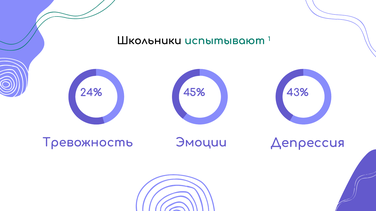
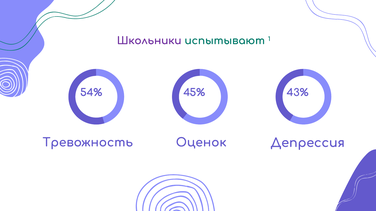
Школьники colour: black -> purple
24%: 24% -> 54%
Эмоции: Эмоции -> Оценок
